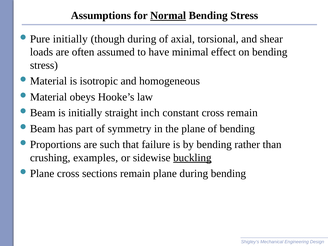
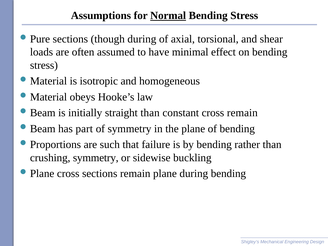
initially at (70, 39): initially -> sections
straight inch: inch -> than
crushing examples: examples -> symmetry
buckling underline: present -> none
